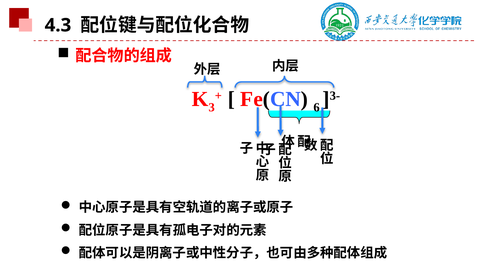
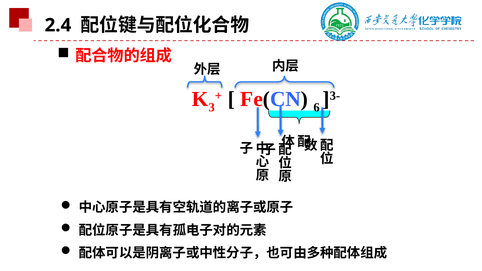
4.3: 4.3 -> 2.4
